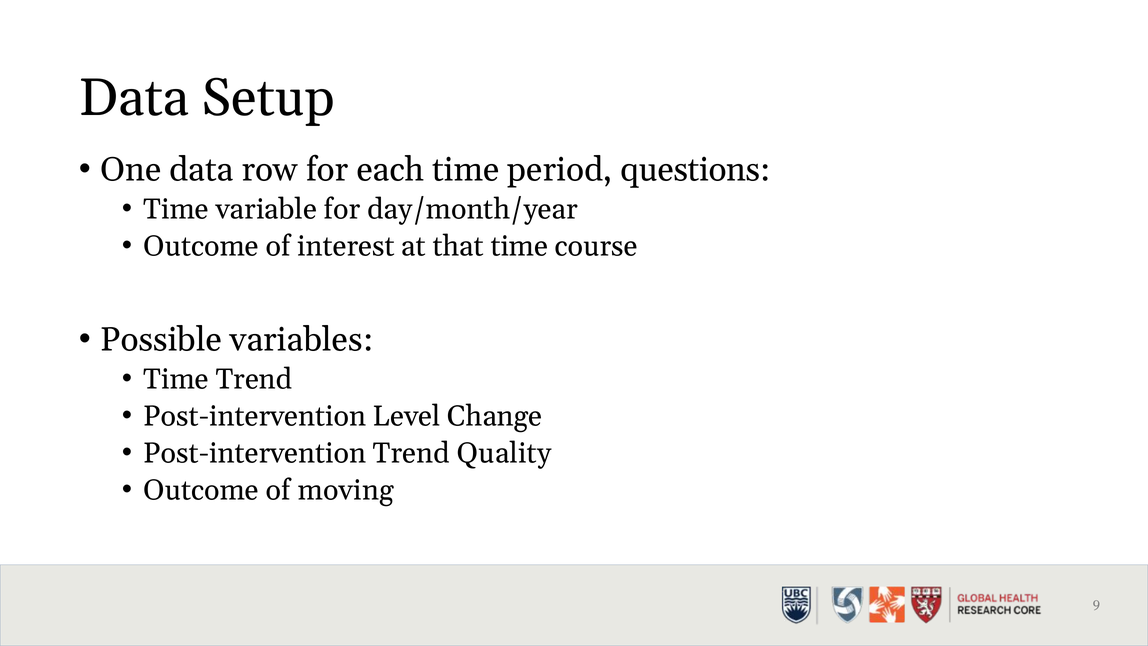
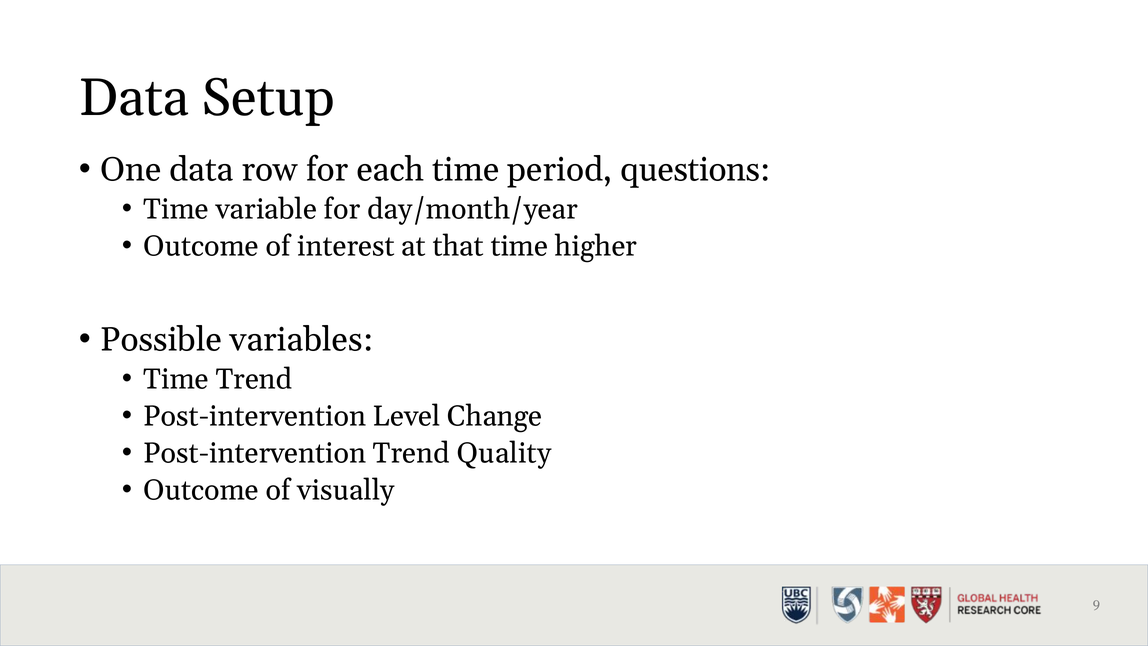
course: course -> higher
moving: moving -> visually
